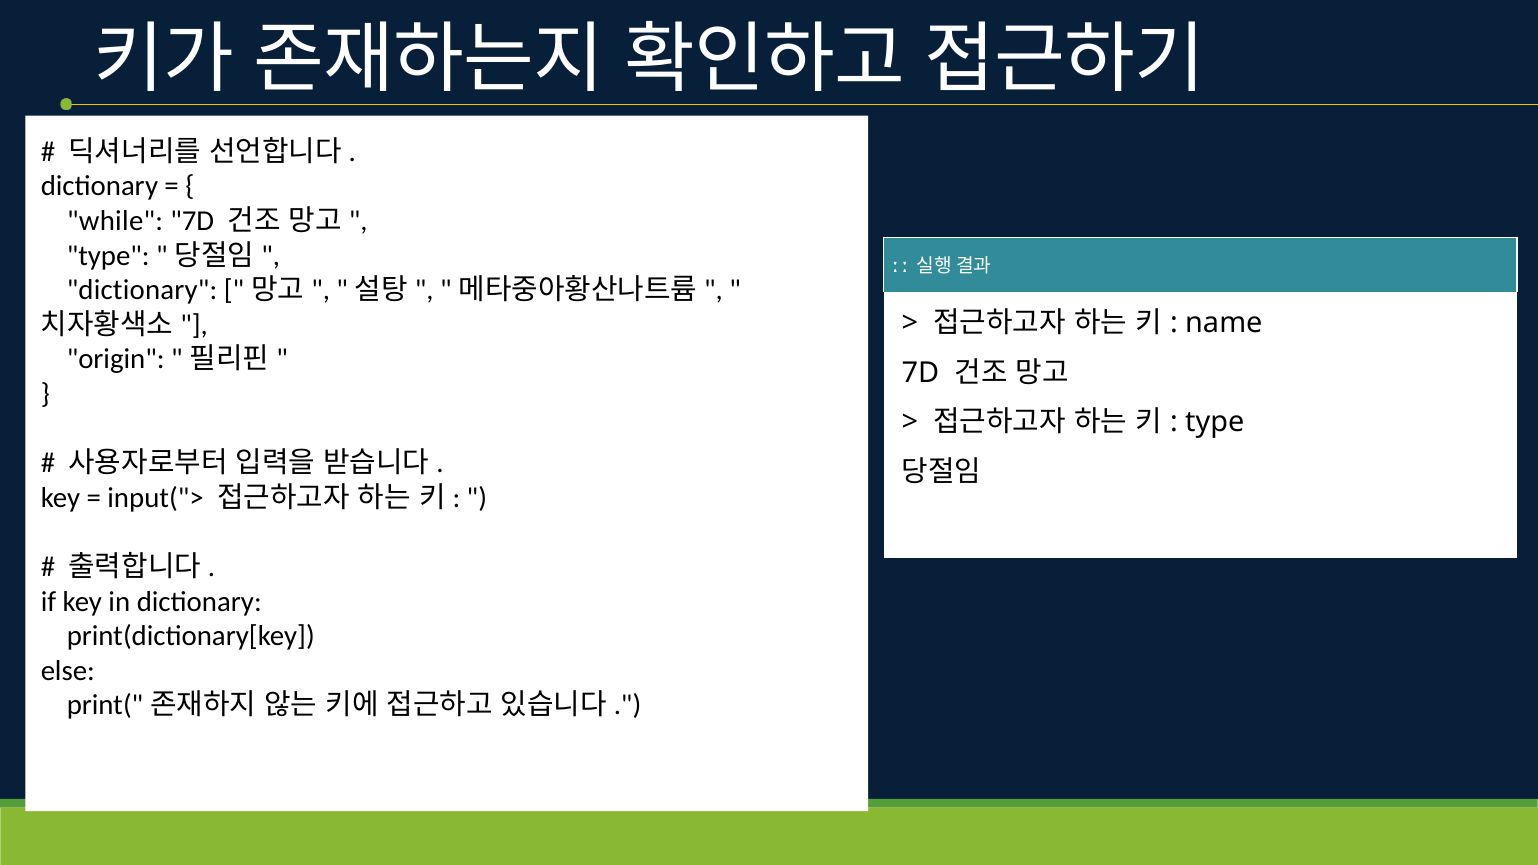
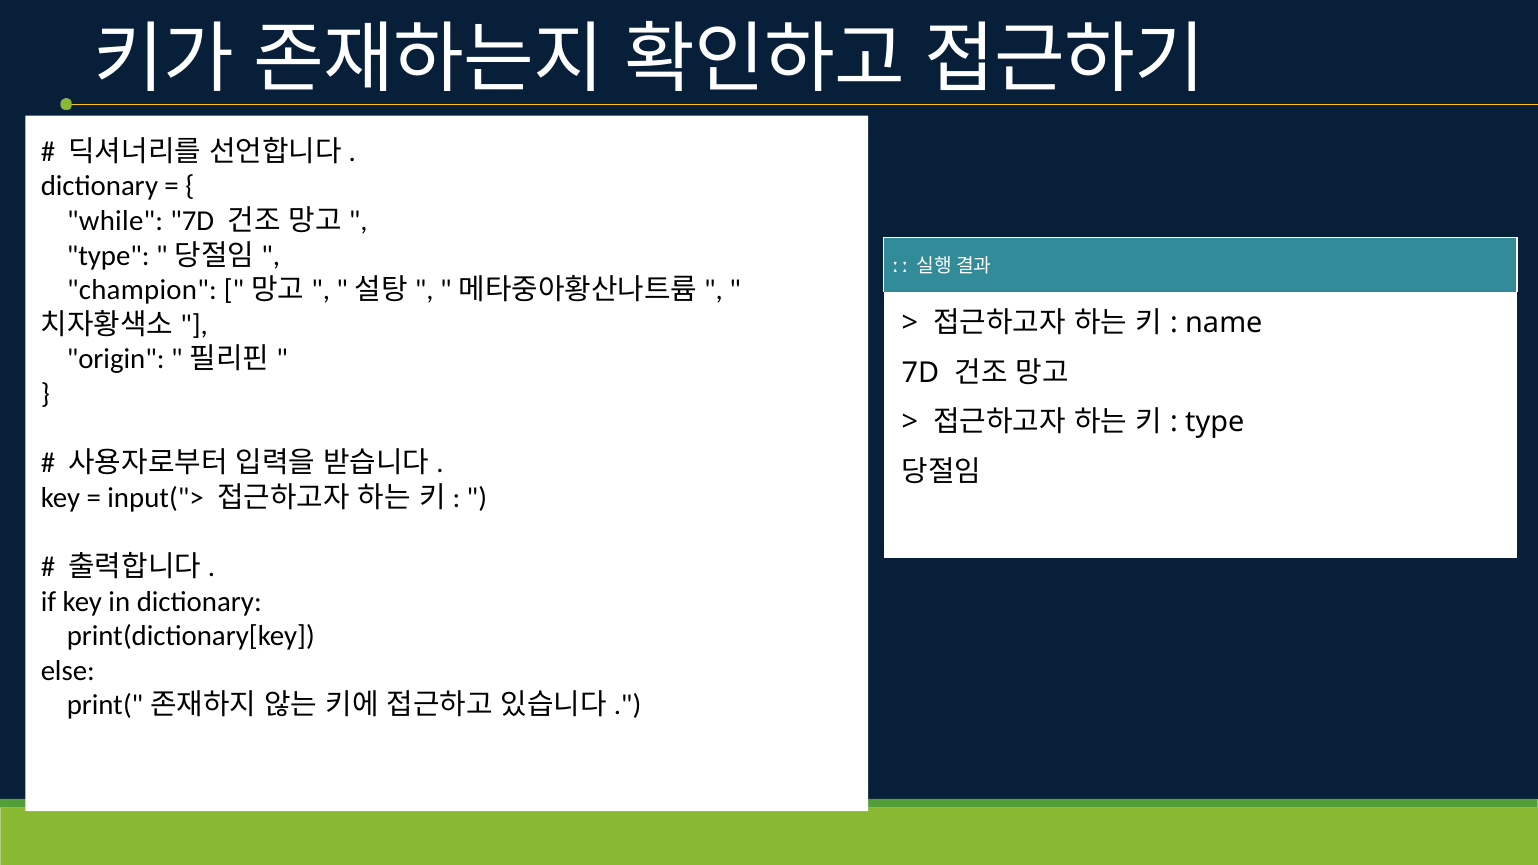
dictionary at (142, 290): dictionary -> champion
